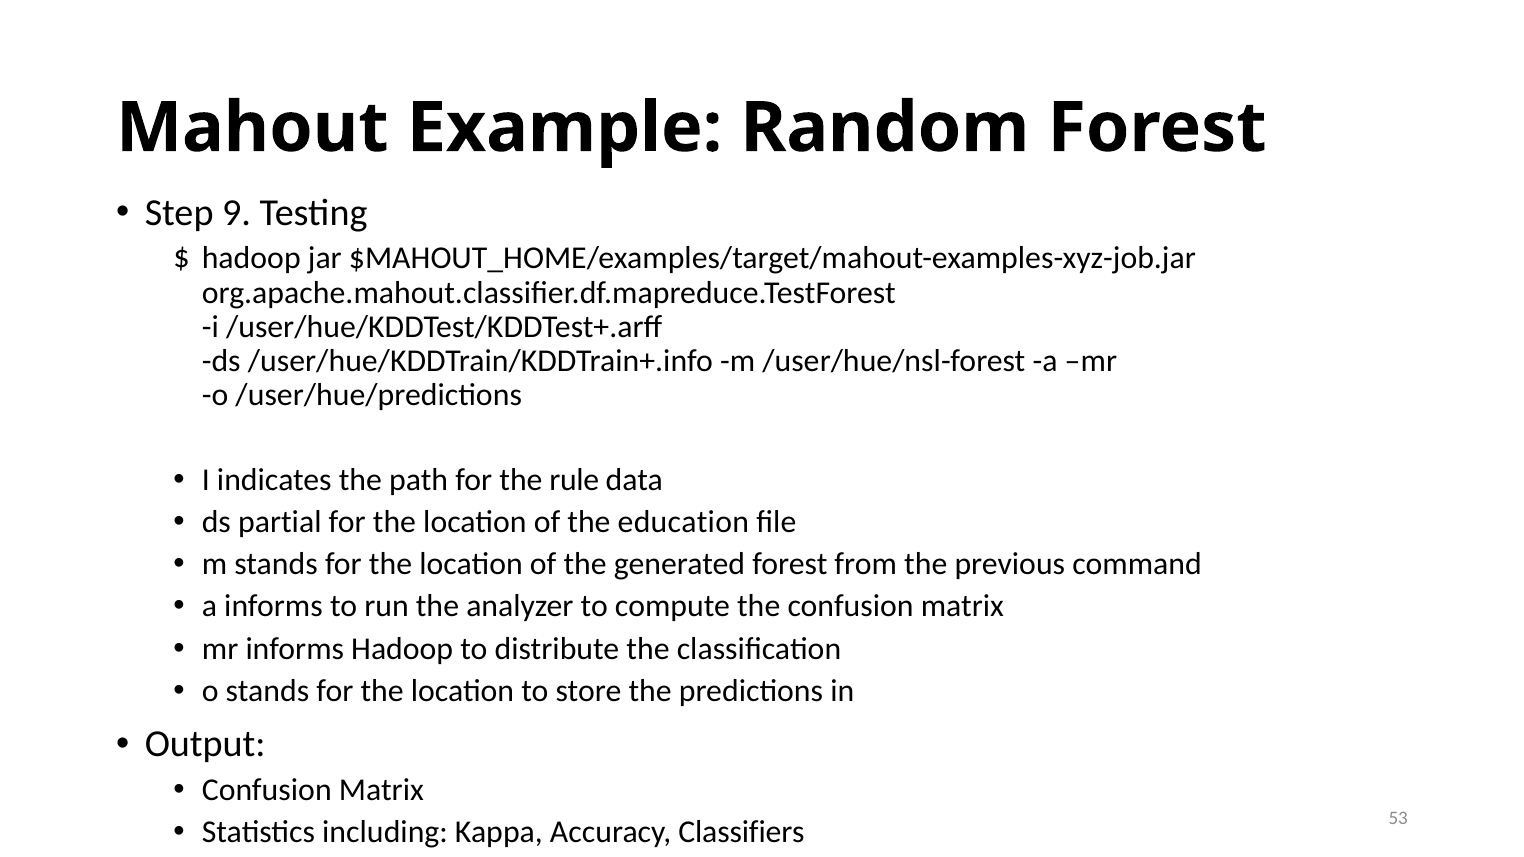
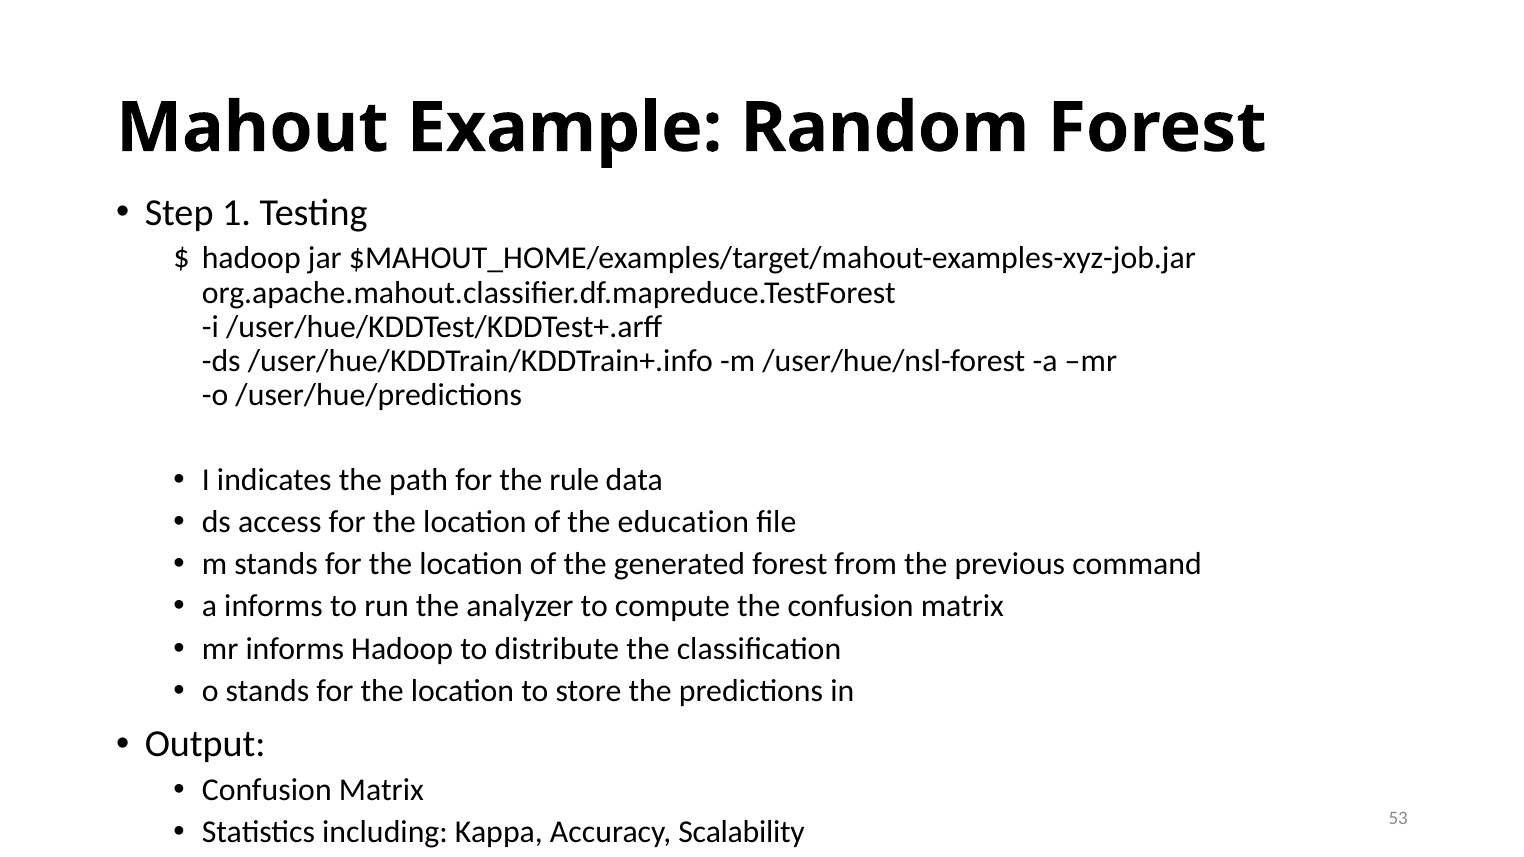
9: 9 -> 1
partial: partial -> access
Classifiers: Classifiers -> Scalability
